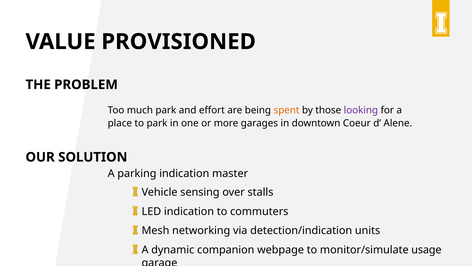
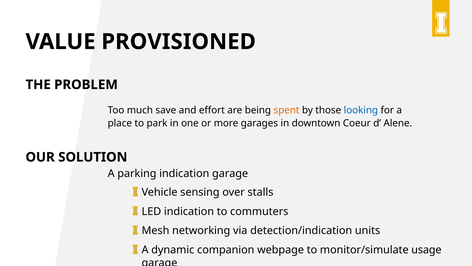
much park: park -> save
looking colour: purple -> blue
indication master: master -> garage
